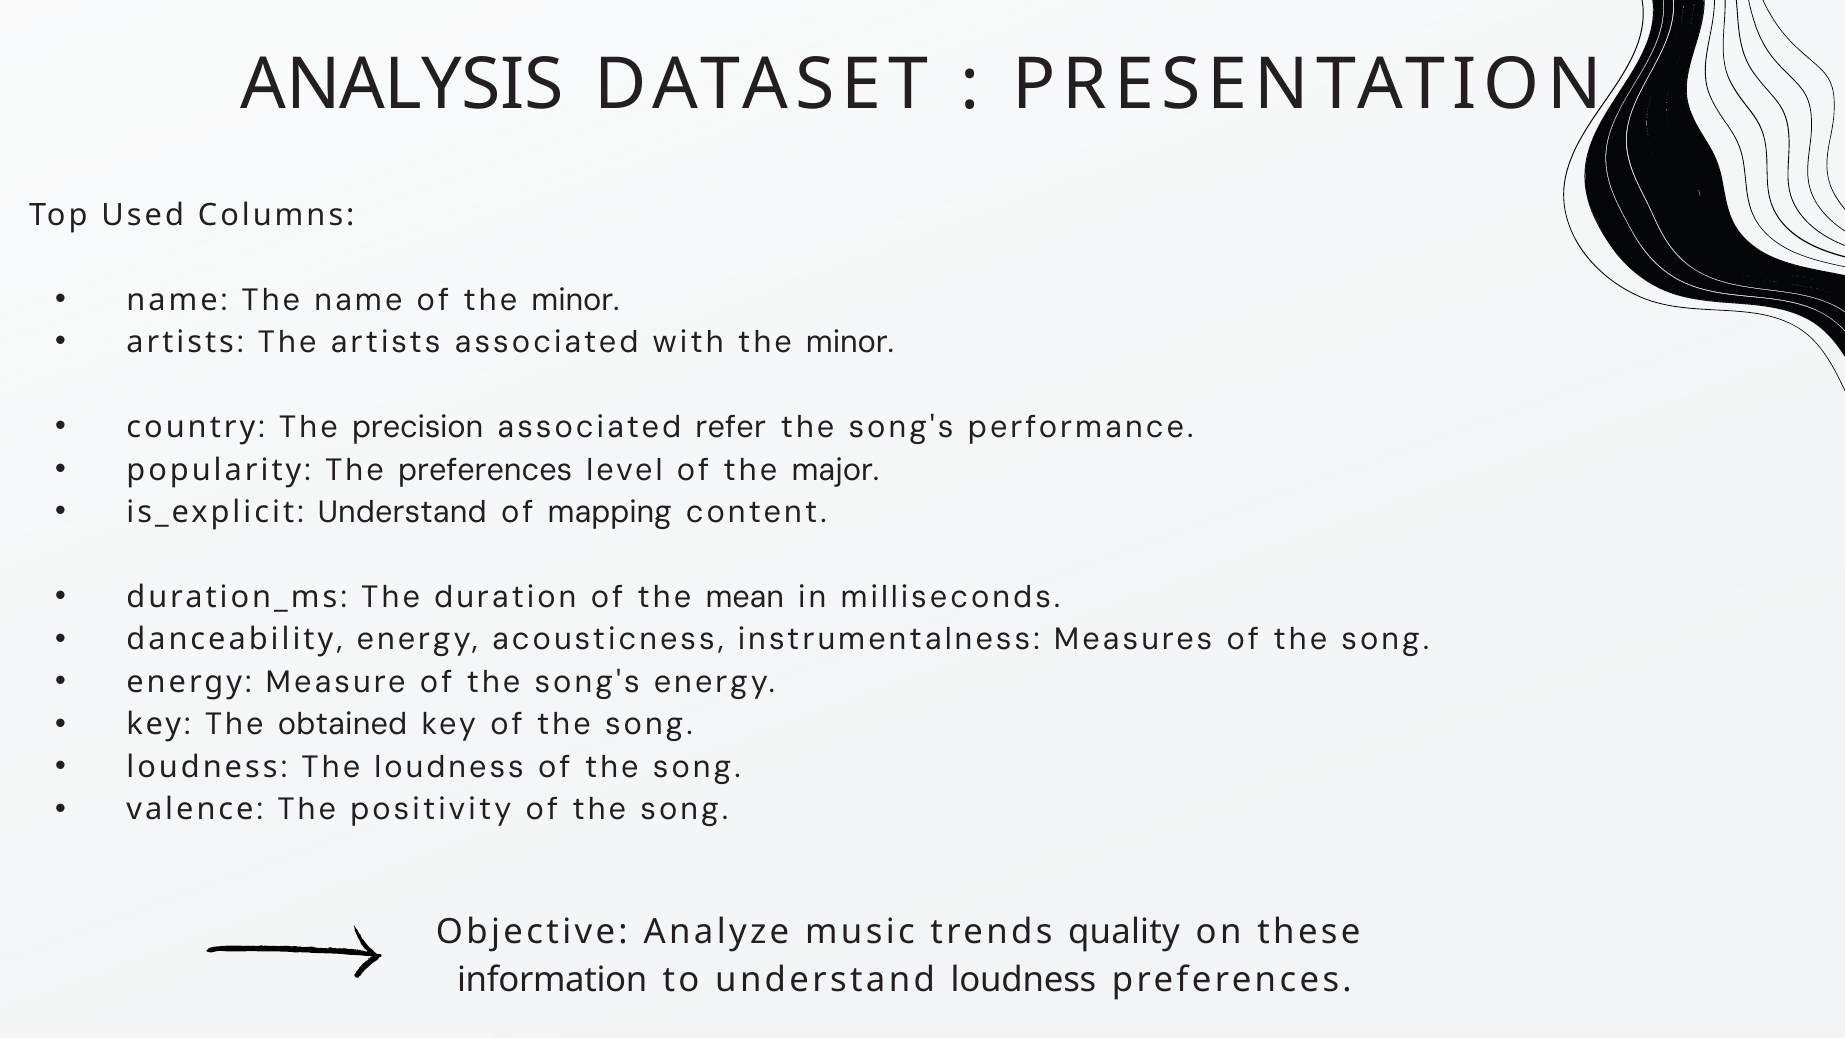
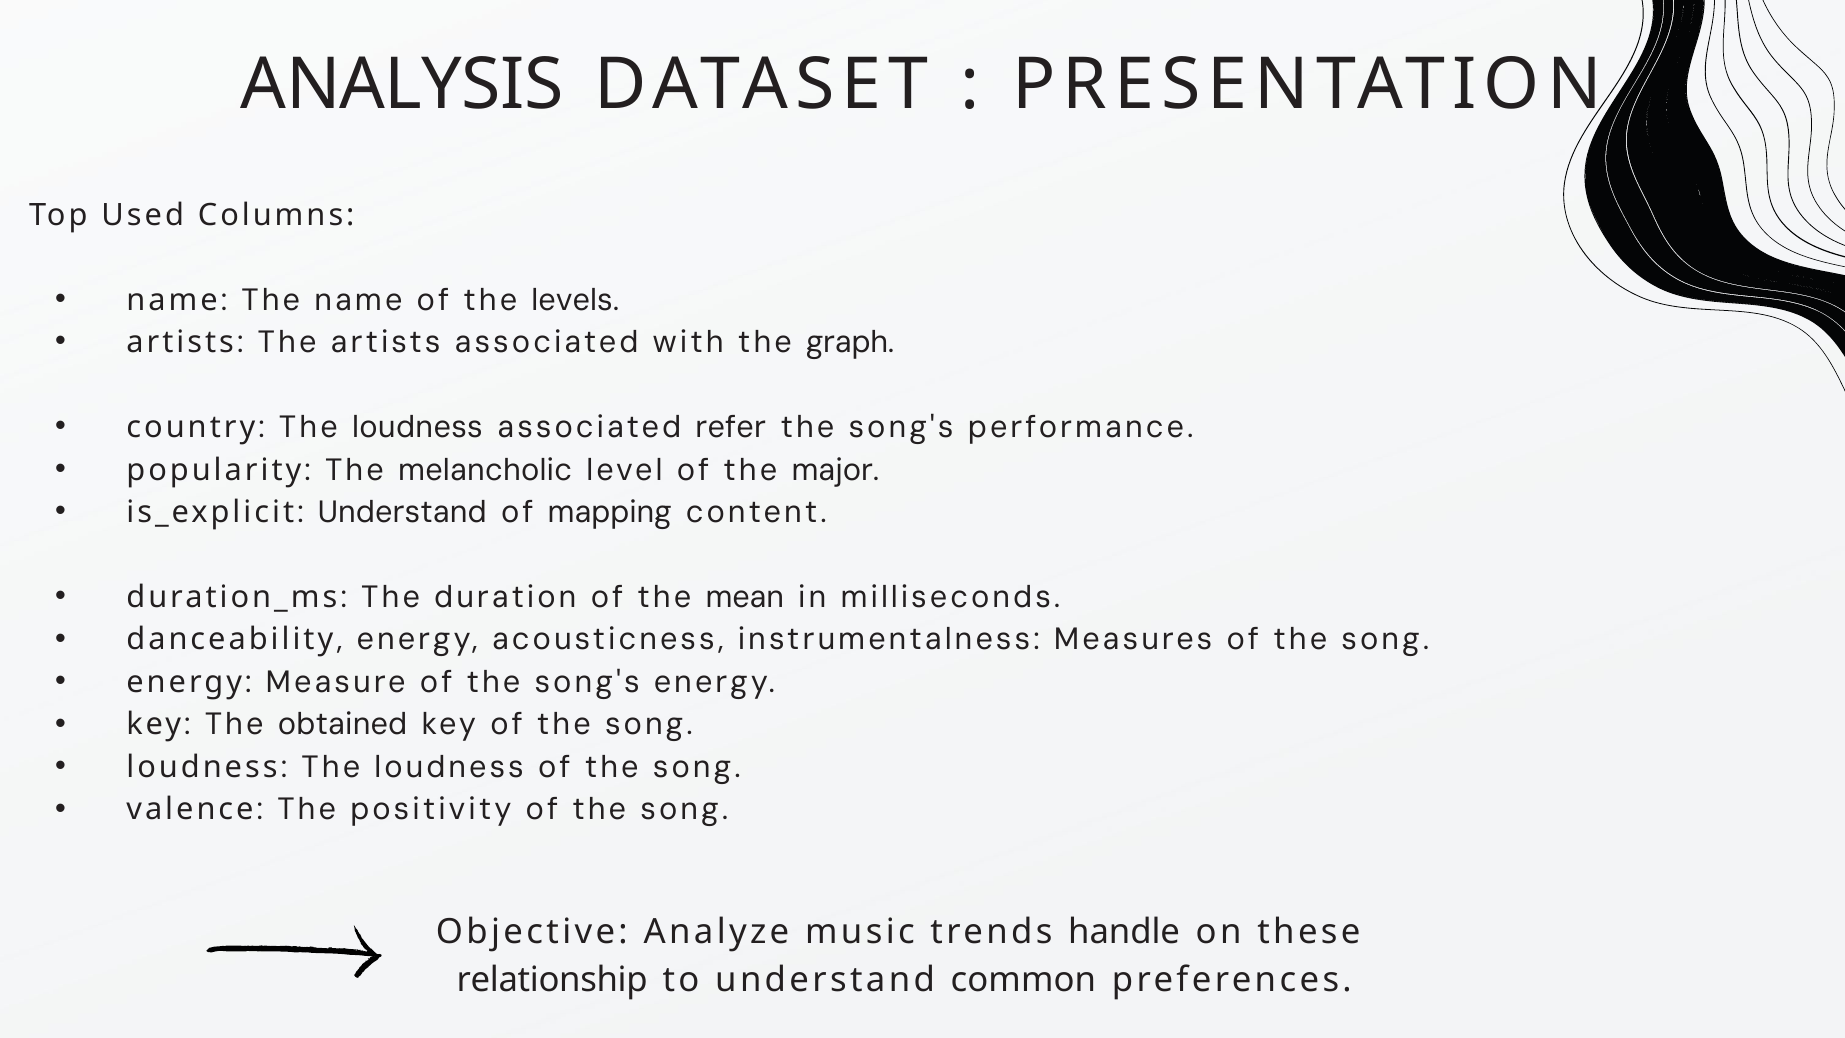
of the minor: minor -> levels
with the minor: minor -> graph
precision at (418, 427): precision -> loudness
The preferences: preferences -> melancholic
quality: quality -> handle
information: information -> relationship
understand loudness: loudness -> common
